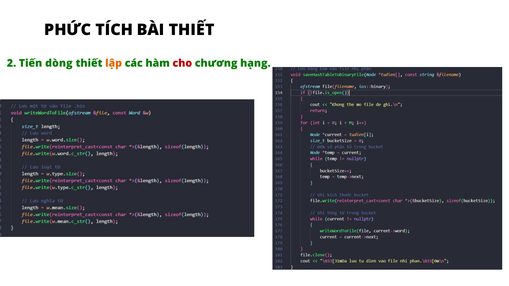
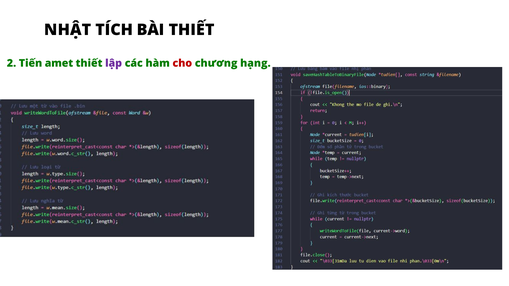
PHỨC: PHỨC -> NHẬT
dòng: dòng -> amet
lập colour: orange -> purple
